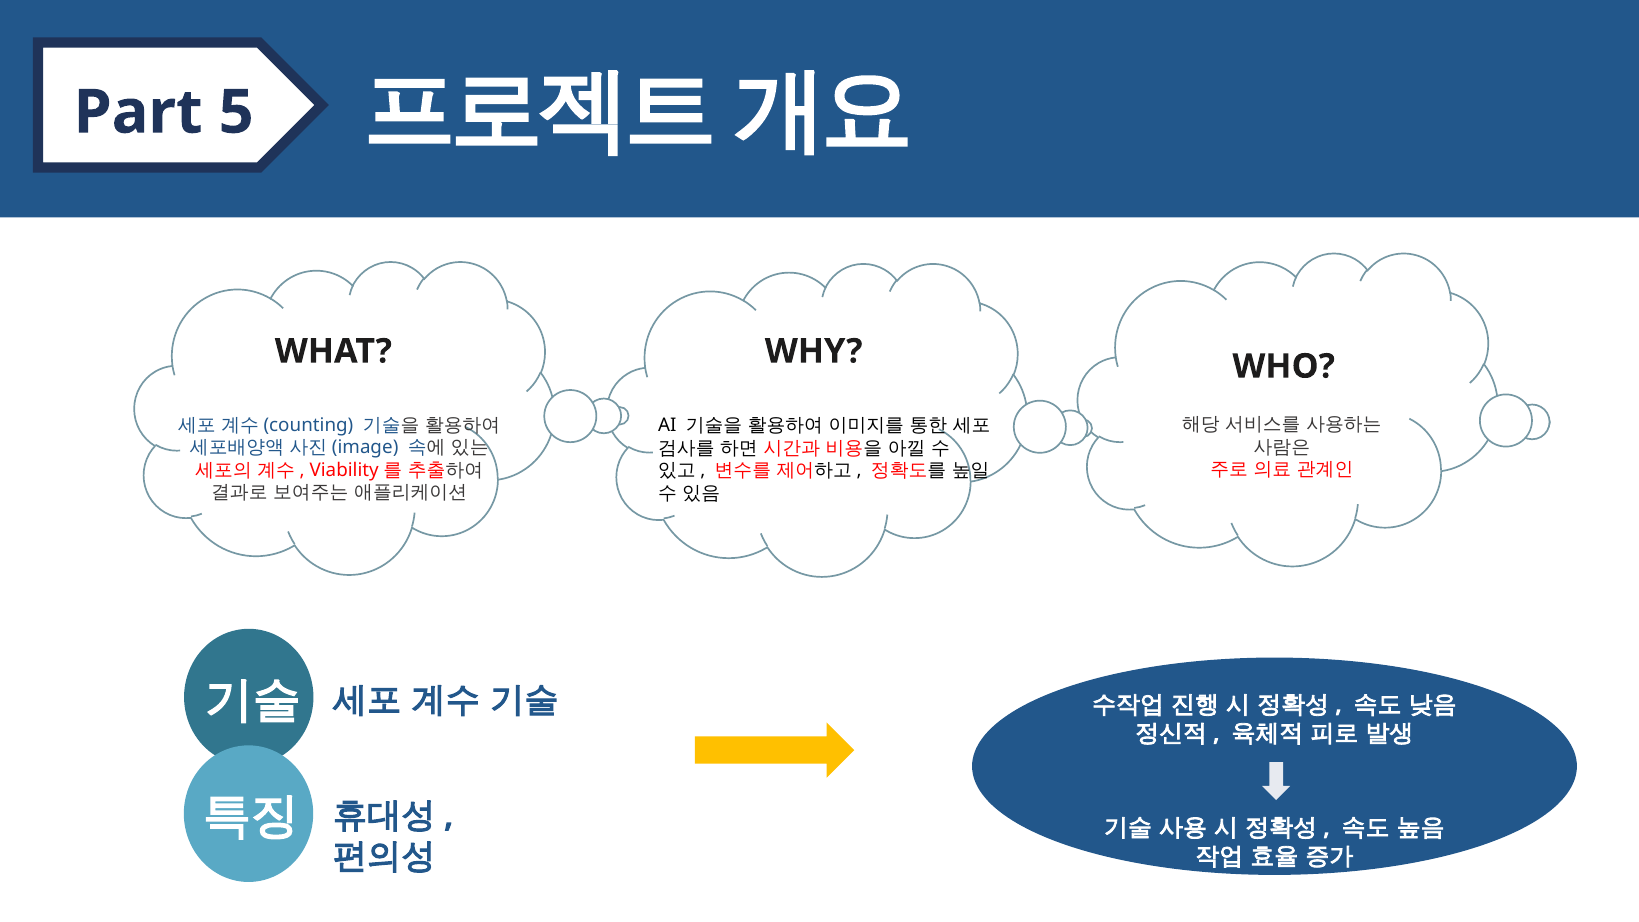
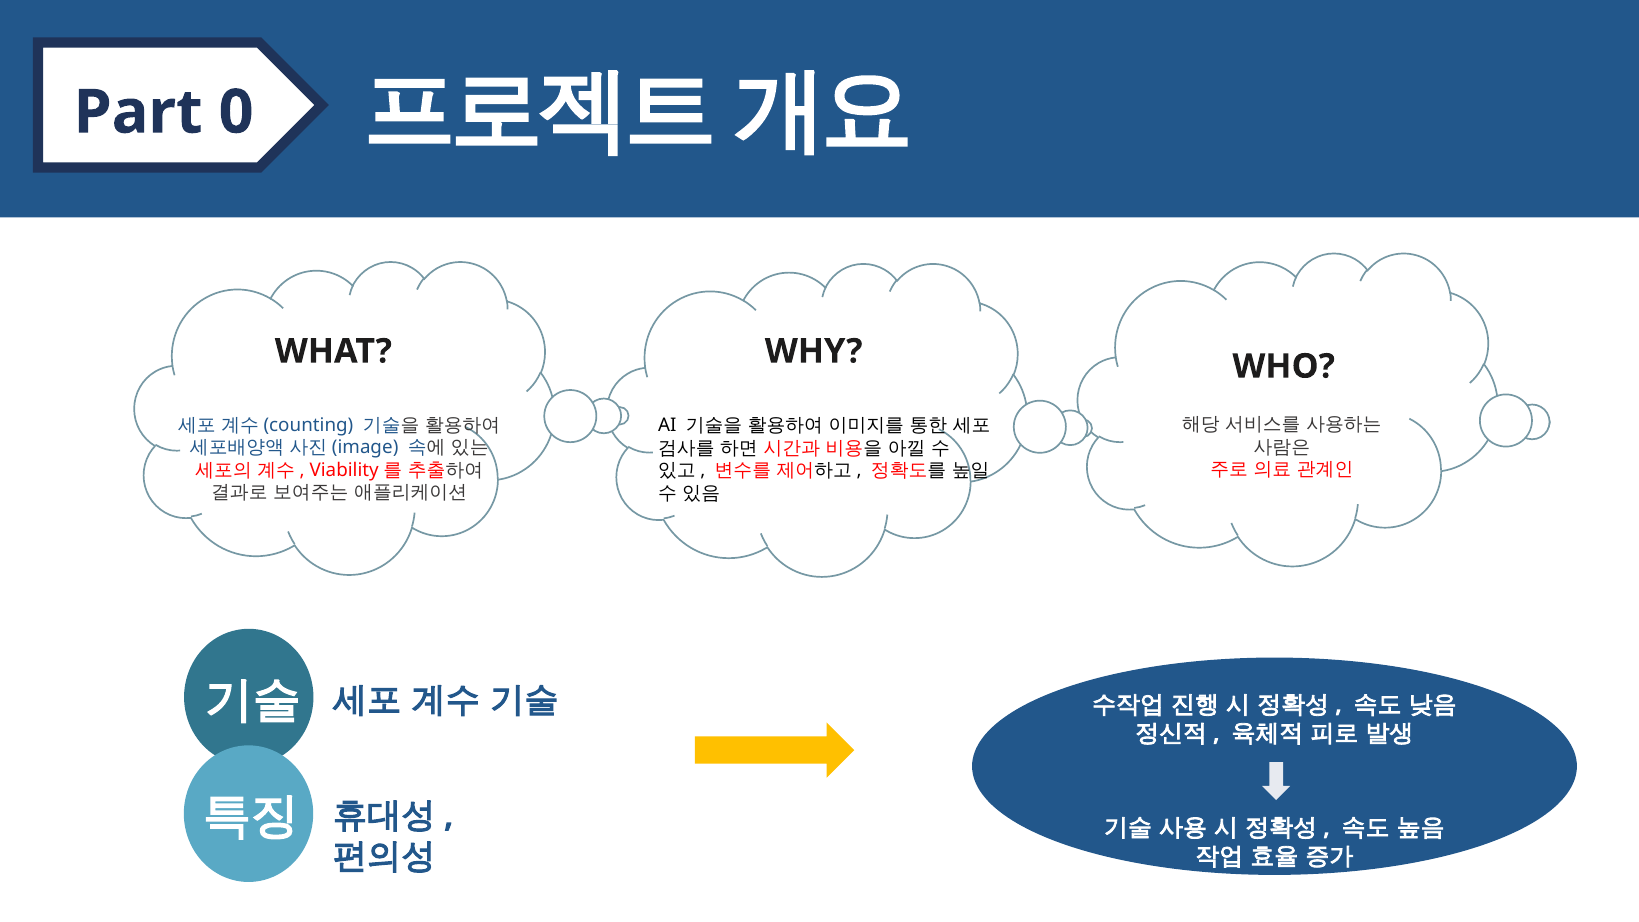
5: 5 -> 0
